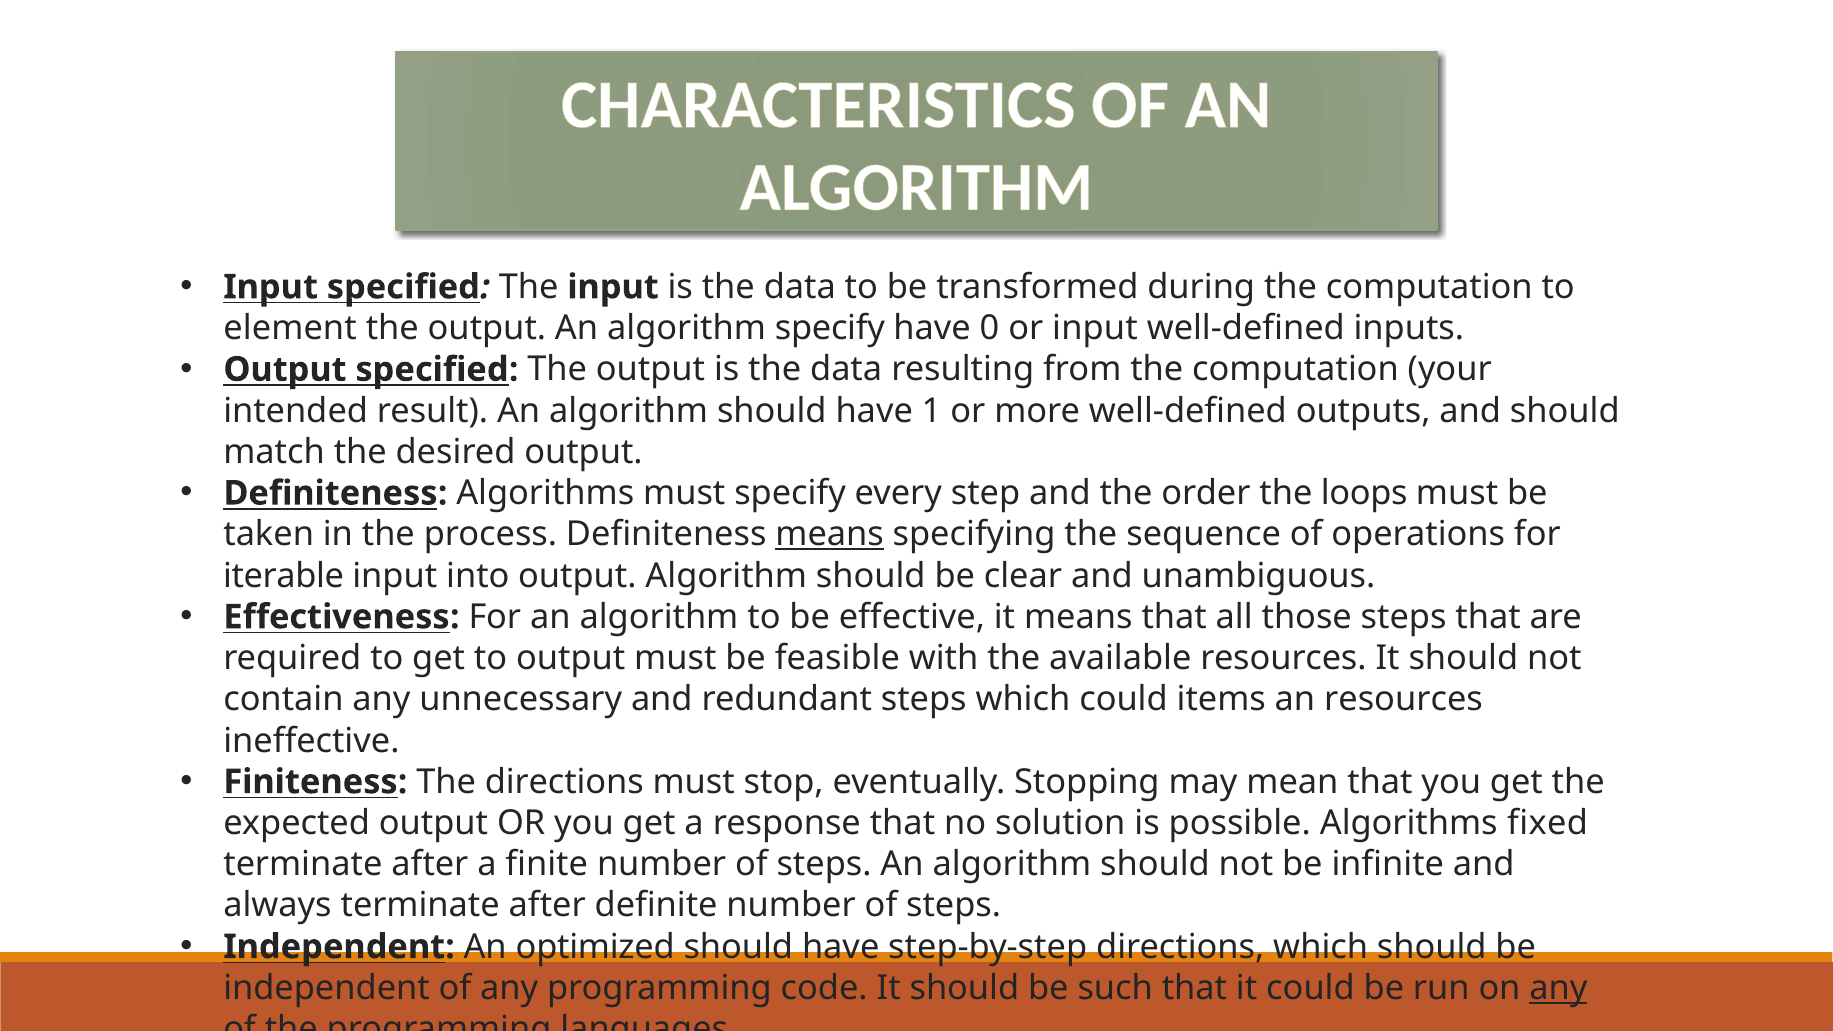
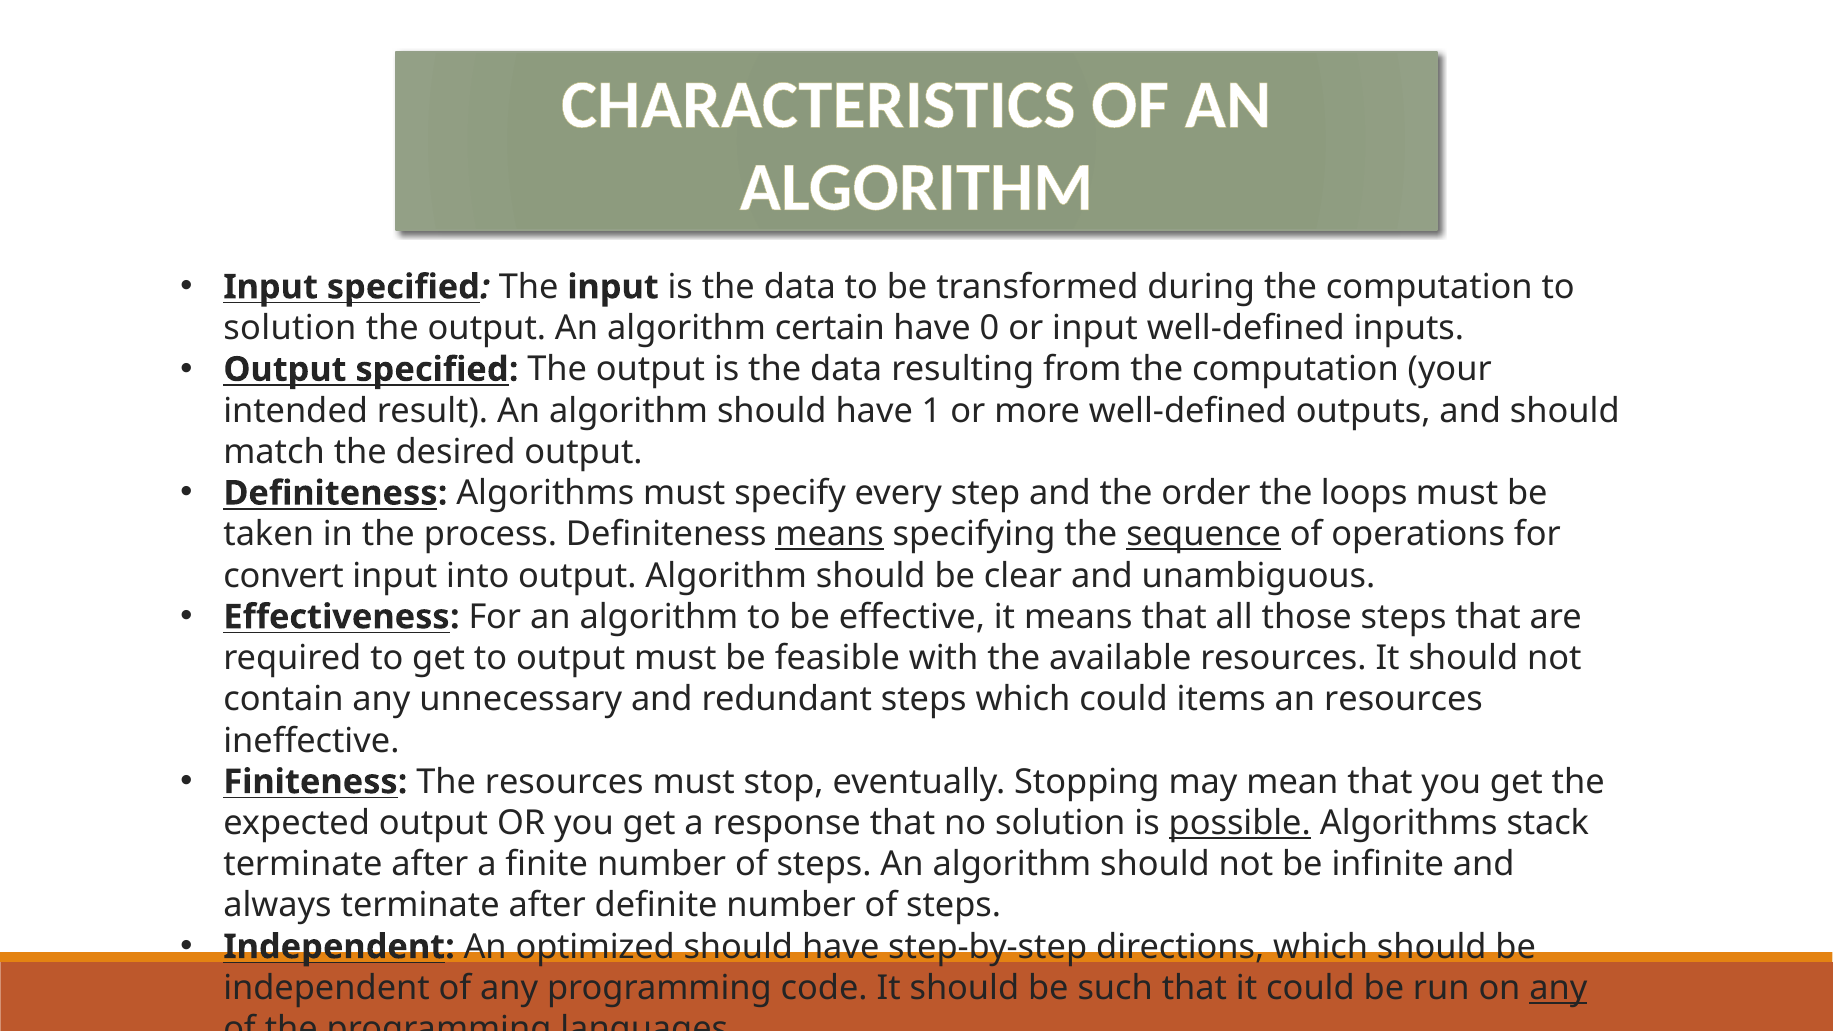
element at (290, 328): element -> solution
algorithm specify: specify -> certain
sequence underline: none -> present
iterable: iterable -> convert
The directions: directions -> resources
possible underline: none -> present
fixed: fixed -> stack
